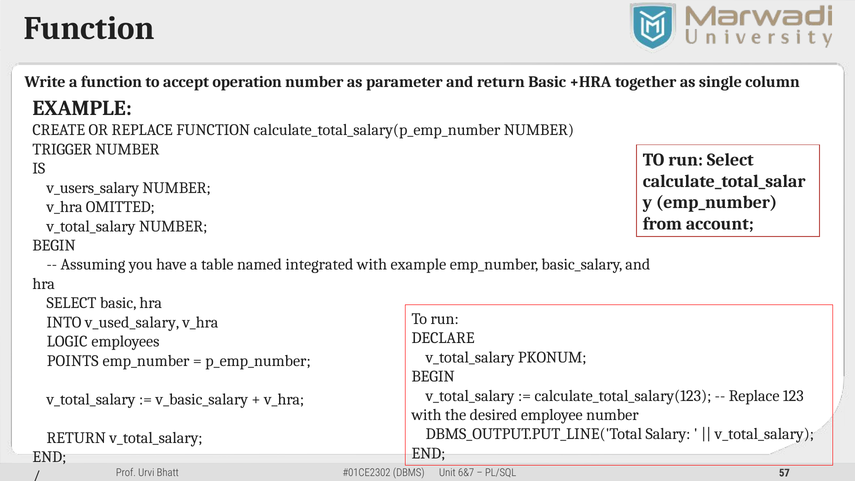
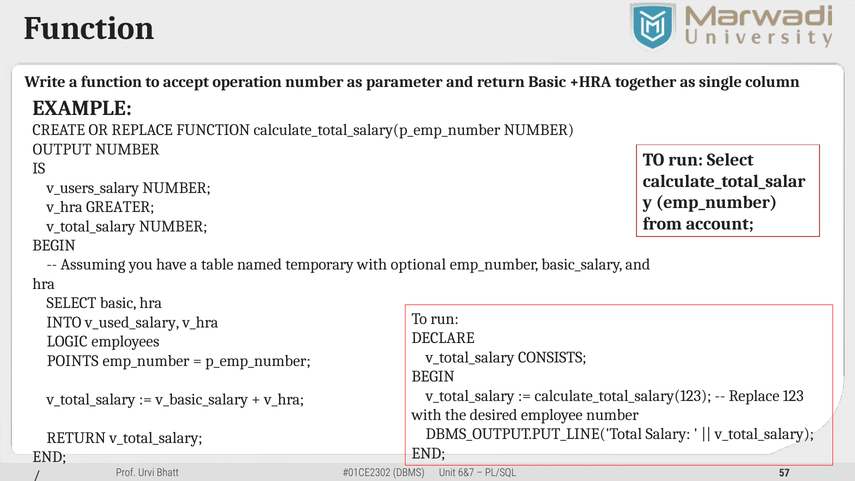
TRIGGER: TRIGGER -> OUTPUT
OMITTED: OMITTED -> GREATER
integrated: integrated -> temporary
with example: example -> optional
PKONUM: PKONUM -> CONSISTS
